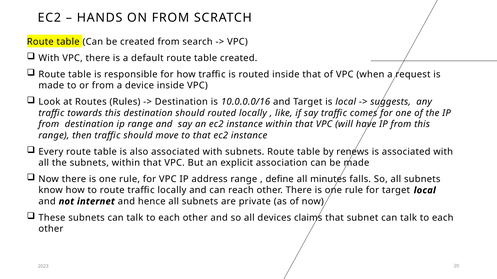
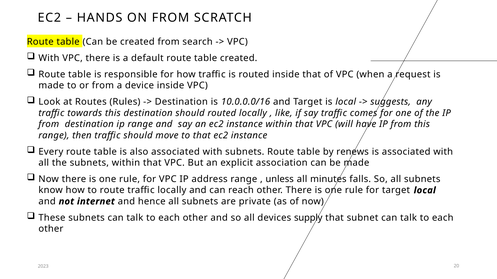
define: define -> unless
claims: claims -> supply
